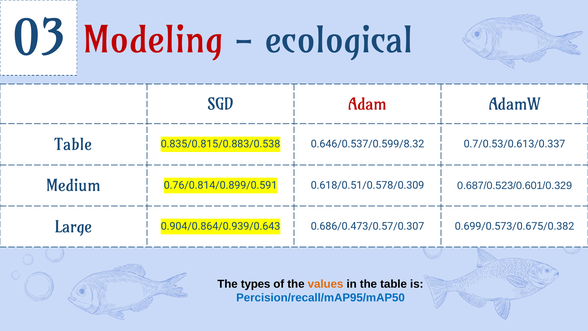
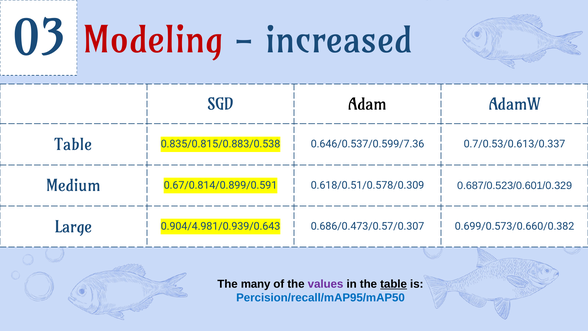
ecological: ecological -> increased
Adam colour: red -> black
0.646/0.537/0.599/8.32: 0.646/0.537/0.599/8.32 -> 0.646/0.537/0.599/7.36
0.76/0.814/0.899/0.591: 0.76/0.814/0.899/0.591 -> 0.67/0.814/0.899/0.591
0.904/0.864/0.939/0.643: 0.904/0.864/0.939/0.643 -> 0.904/4.981/0.939/0.643
0.699/0.573/0.675/0.382: 0.699/0.573/0.675/0.382 -> 0.699/0.573/0.660/0.382
types: types -> many
values colour: orange -> purple
table at (394, 284) underline: none -> present
